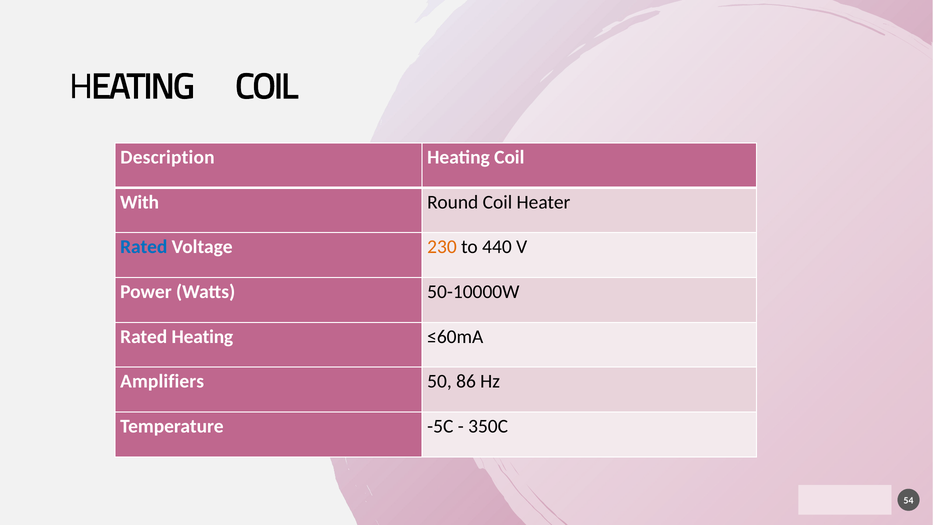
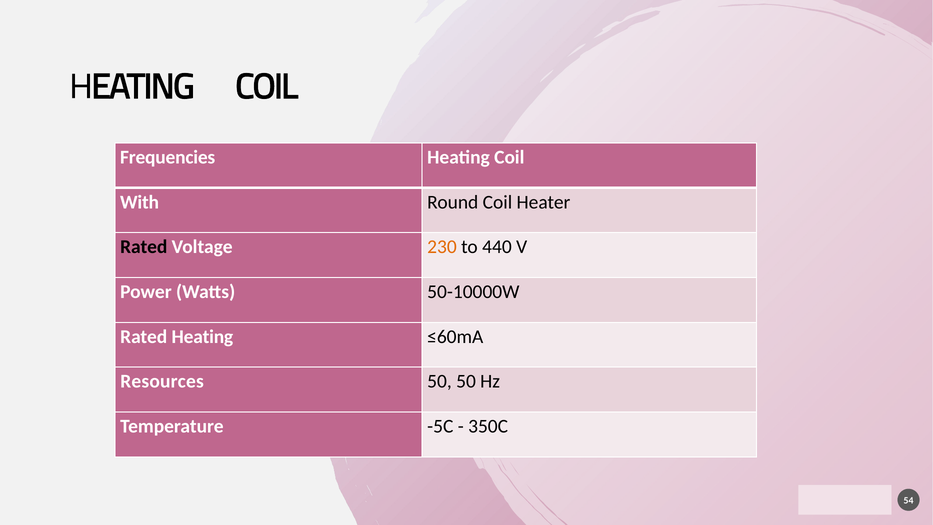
Description: Description -> Frequencies
Rated at (144, 247) colour: blue -> black
Amplifiers: Amplifiers -> Resources
50 86: 86 -> 50
